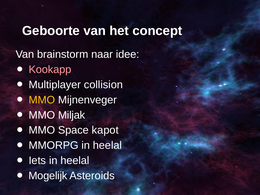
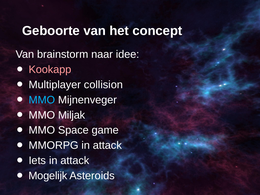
MMO at (42, 100) colour: yellow -> light blue
kapot: kapot -> game
MMORPG in heelal: heelal -> attack
Iets in heelal: heelal -> attack
